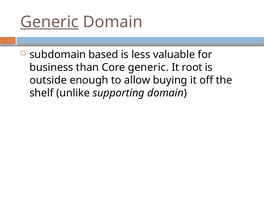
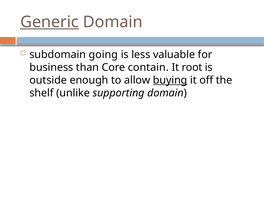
based: based -> going
Core generic: generic -> contain
buying underline: none -> present
